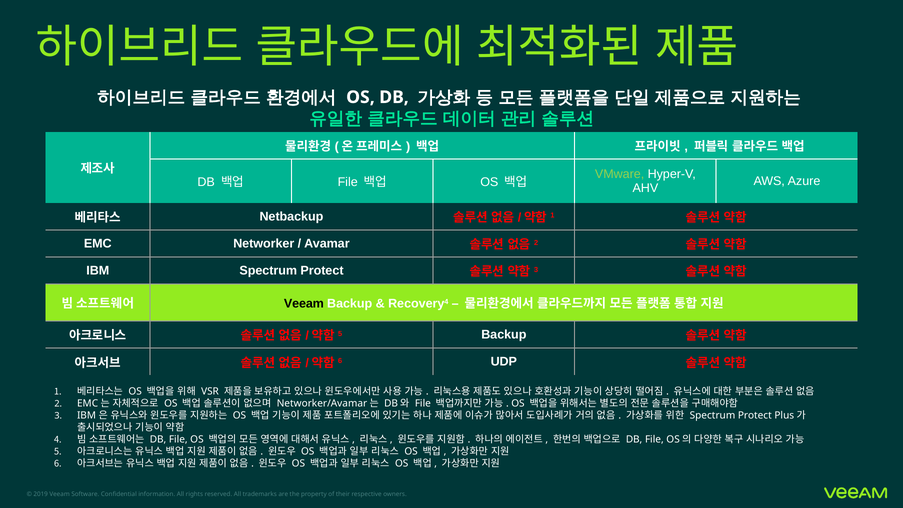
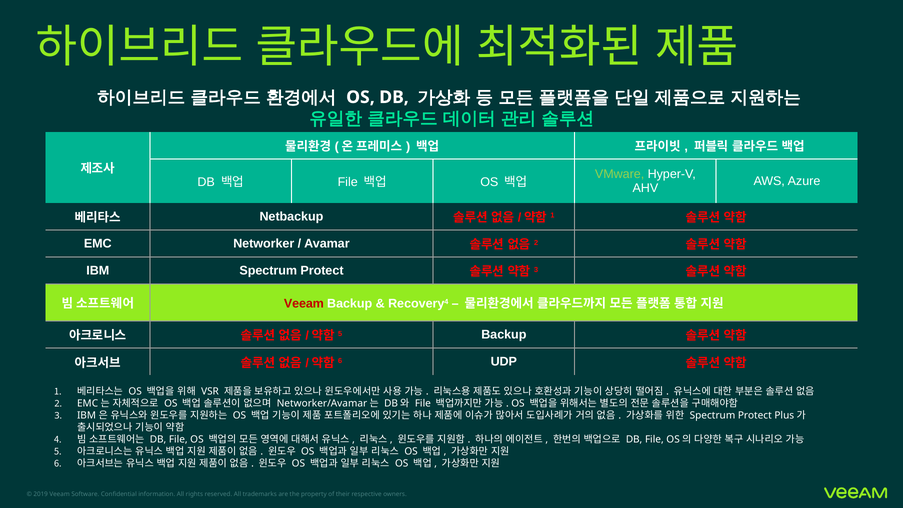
Veeam at (304, 304) colour: black -> red
